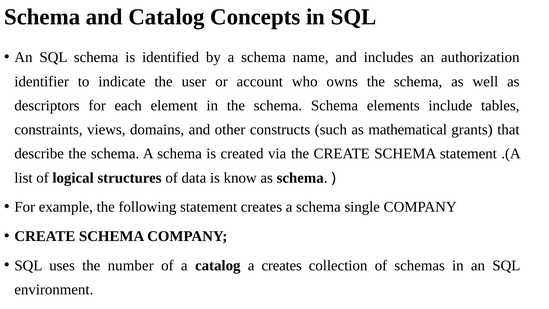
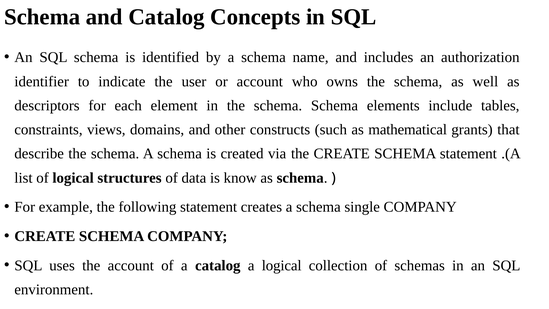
the number: number -> account
a creates: creates -> logical
